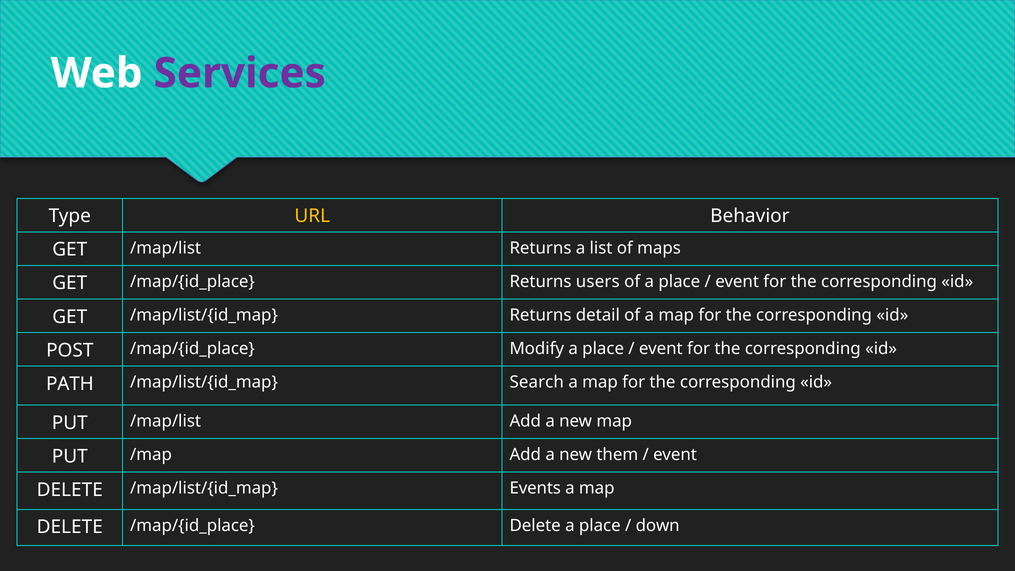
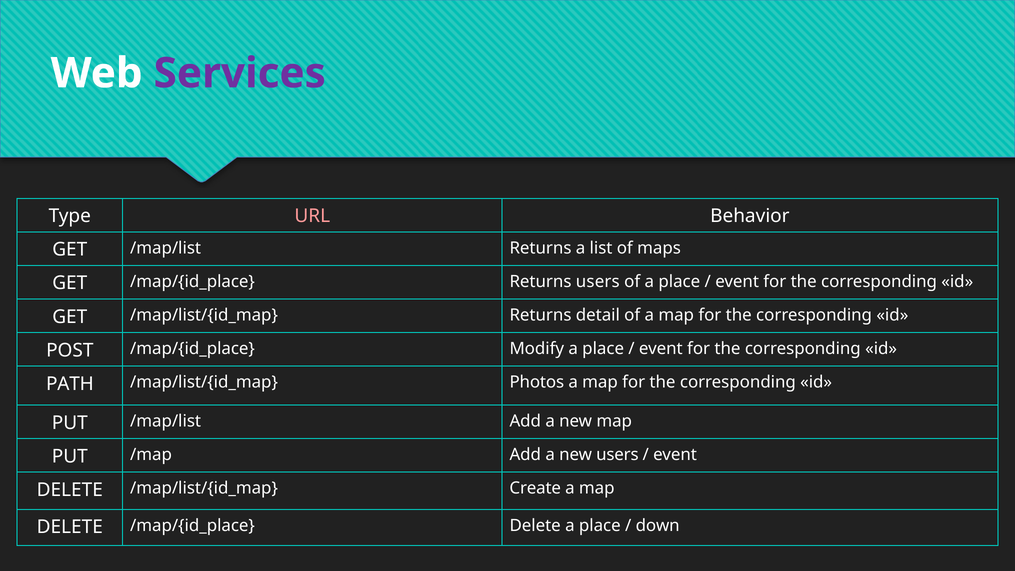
URL colour: yellow -> pink
Search: Search -> Photos
new them: them -> users
Events: Events -> Create
